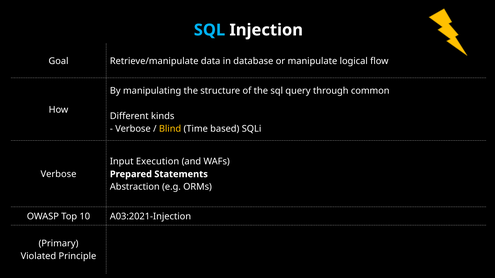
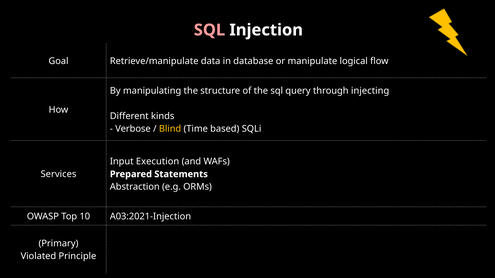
SQL at (209, 30) colour: light blue -> pink
common: common -> injecting
Verbose at (59, 174): Verbose -> Services
